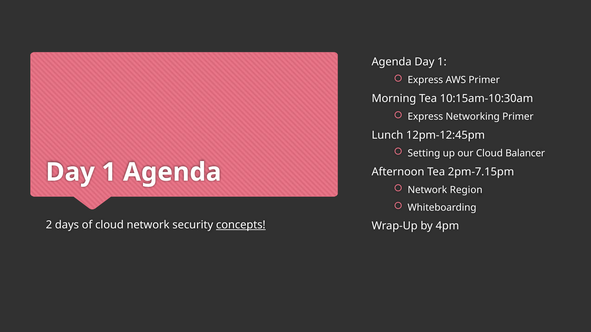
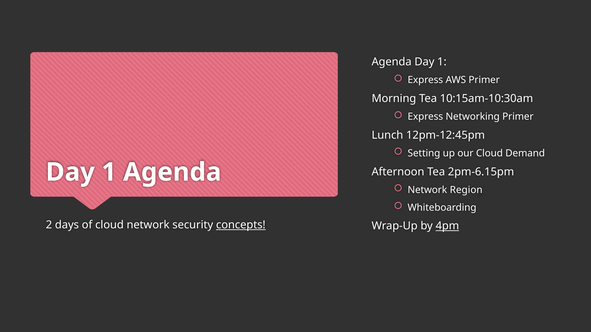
Balancer: Balancer -> Demand
2pm-7.15pm: 2pm-7.15pm -> 2pm-6.15pm
4pm underline: none -> present
